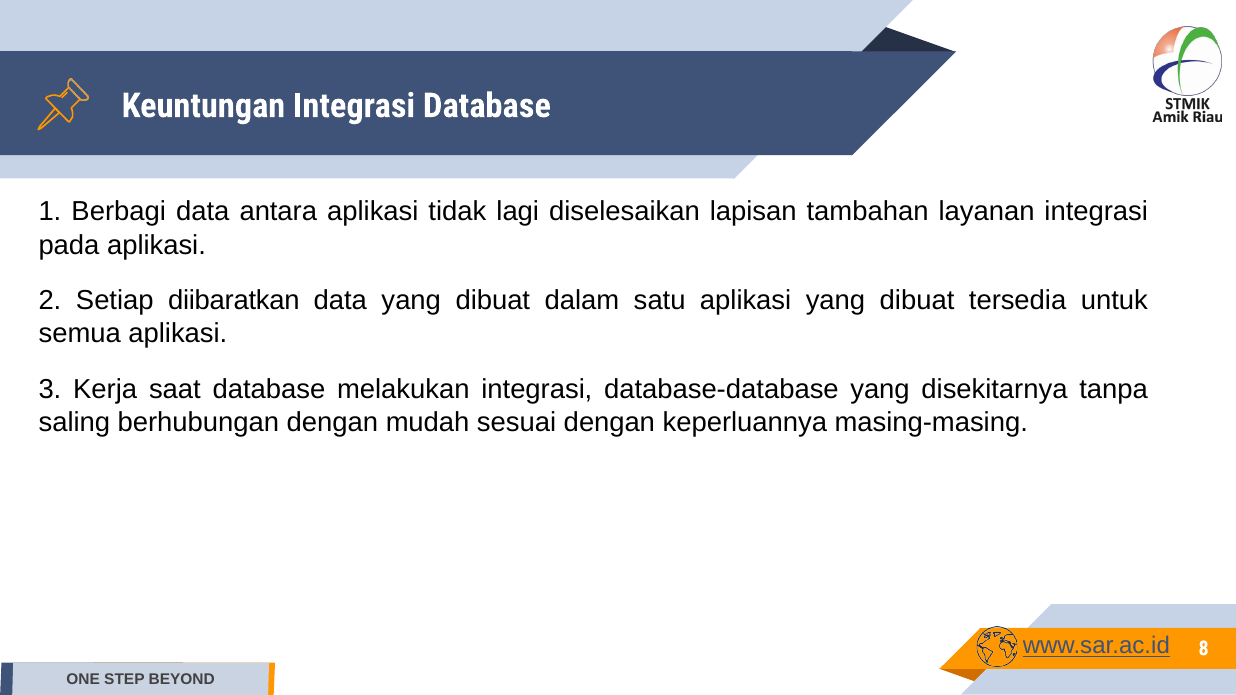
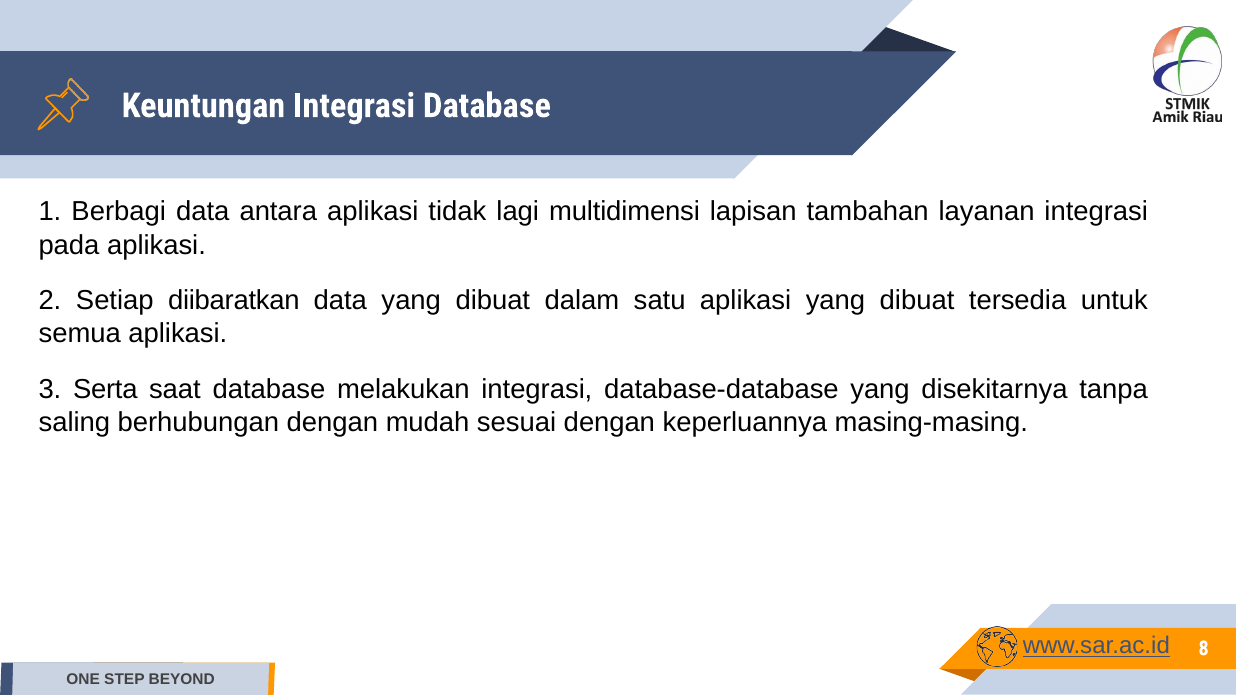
diselesaikan: diselesaikan -> multidimensi
Kerja: Kerja -> Serta
